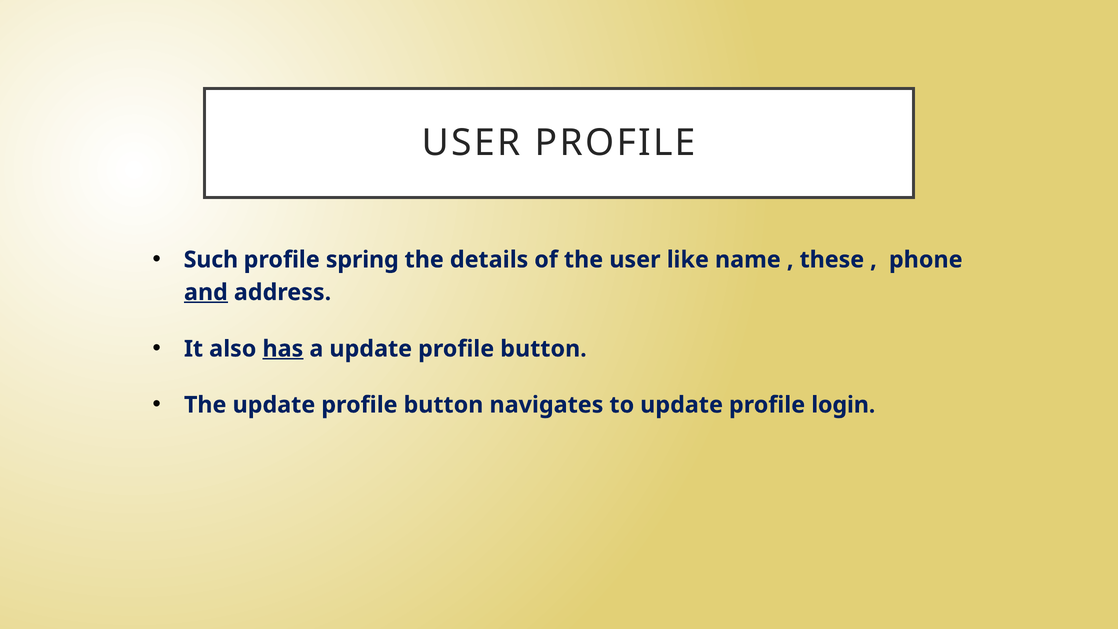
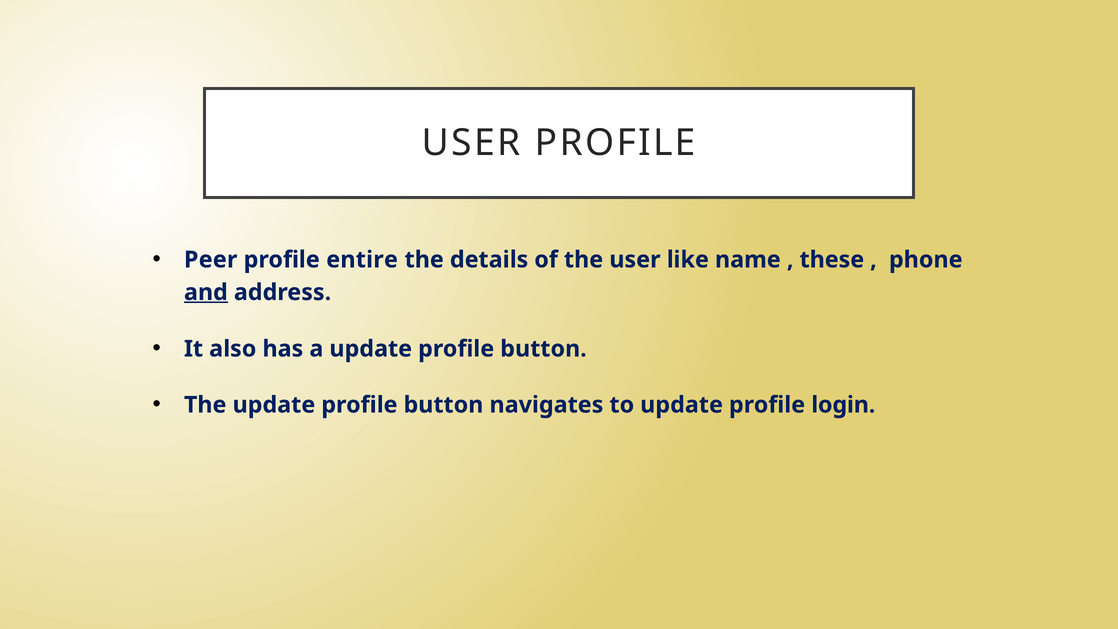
Such: Such -> Peer
spring: spring -> entire
has underline: present -> none
